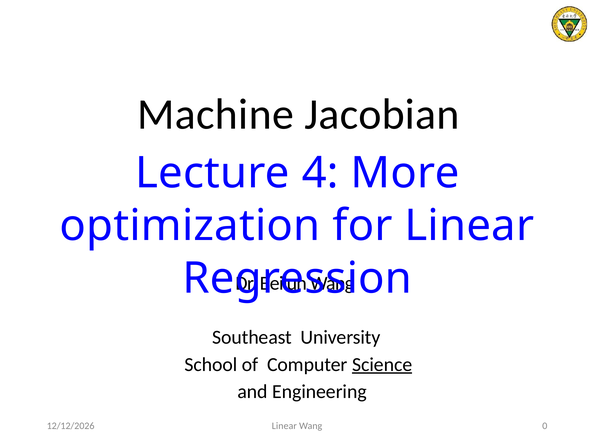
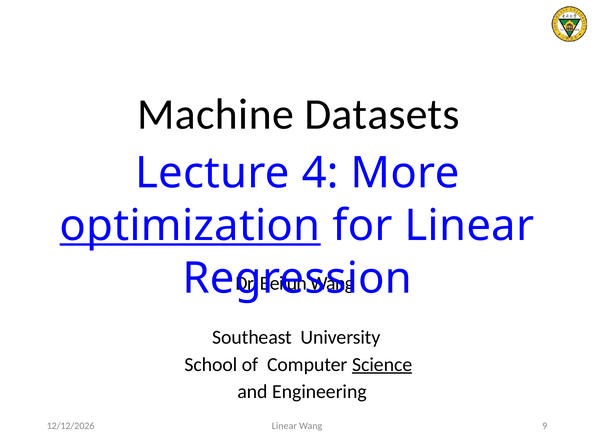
Jacobian: Jacobian -> Datasets
optimization underline: none -> present
0: 0 -> 9
